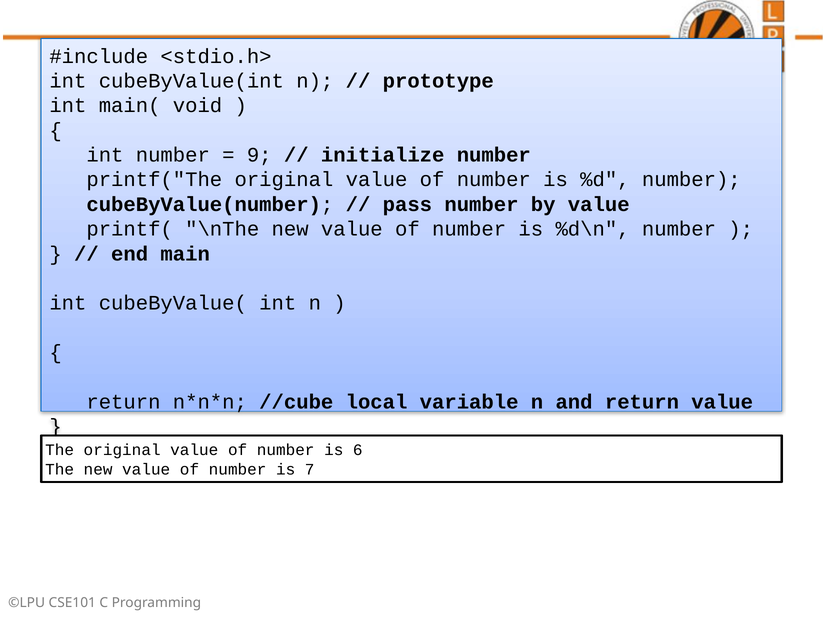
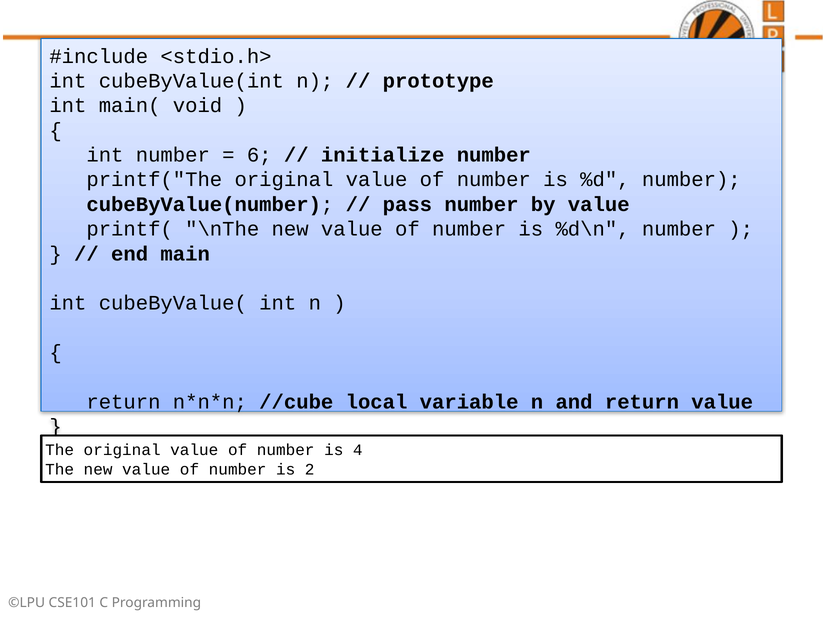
9: 9 -> 6
6: 6 -> 4
7: 7 -> 2
